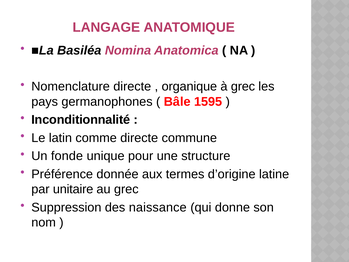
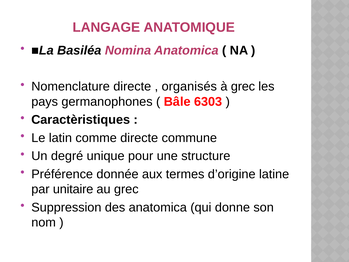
organique: organique -> organisés
1595: 1595 -> 6303
Inconditionnalité: Inconditionnalité -> Caractèristiques
fonde: fonde -> degré
des naissance: naissance -> anatomica
